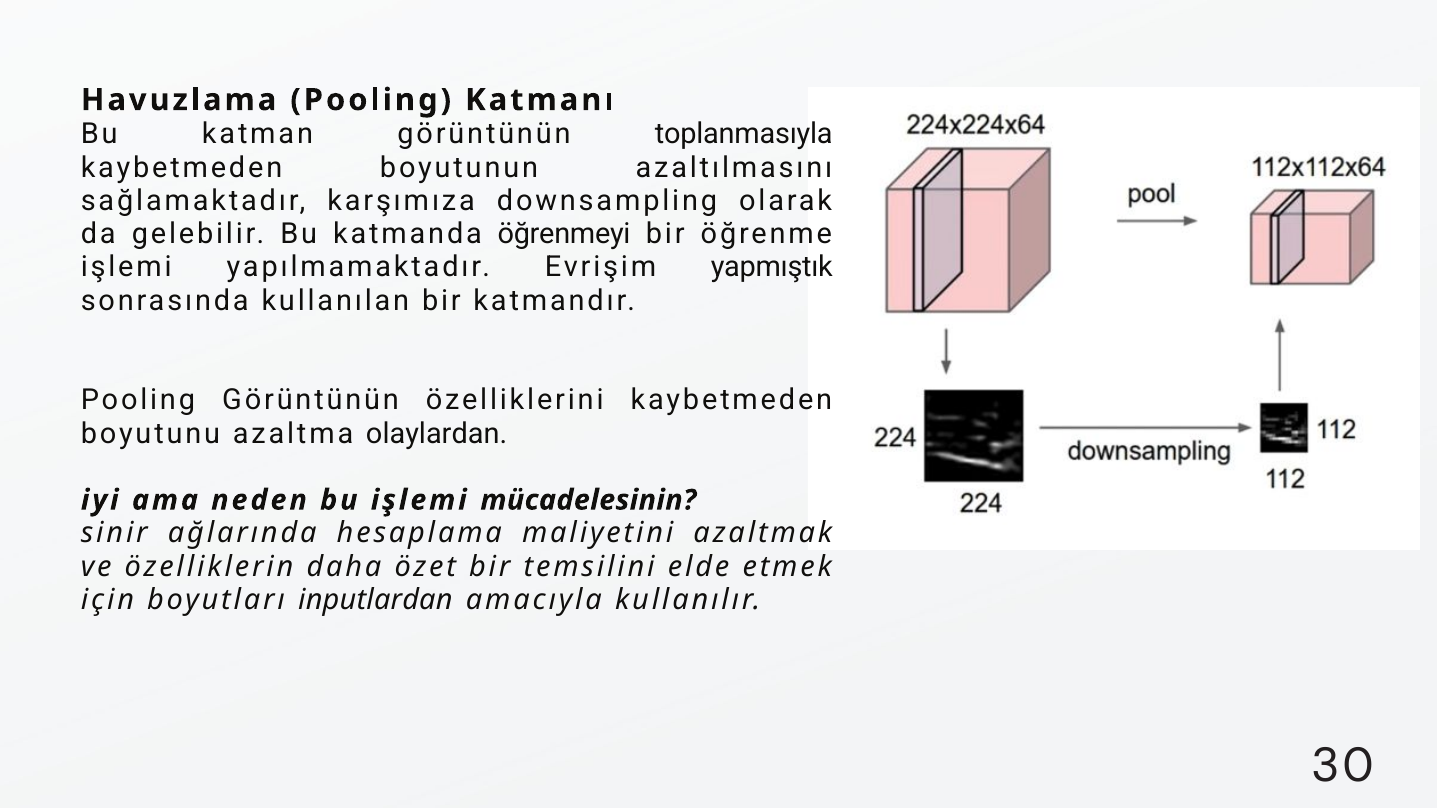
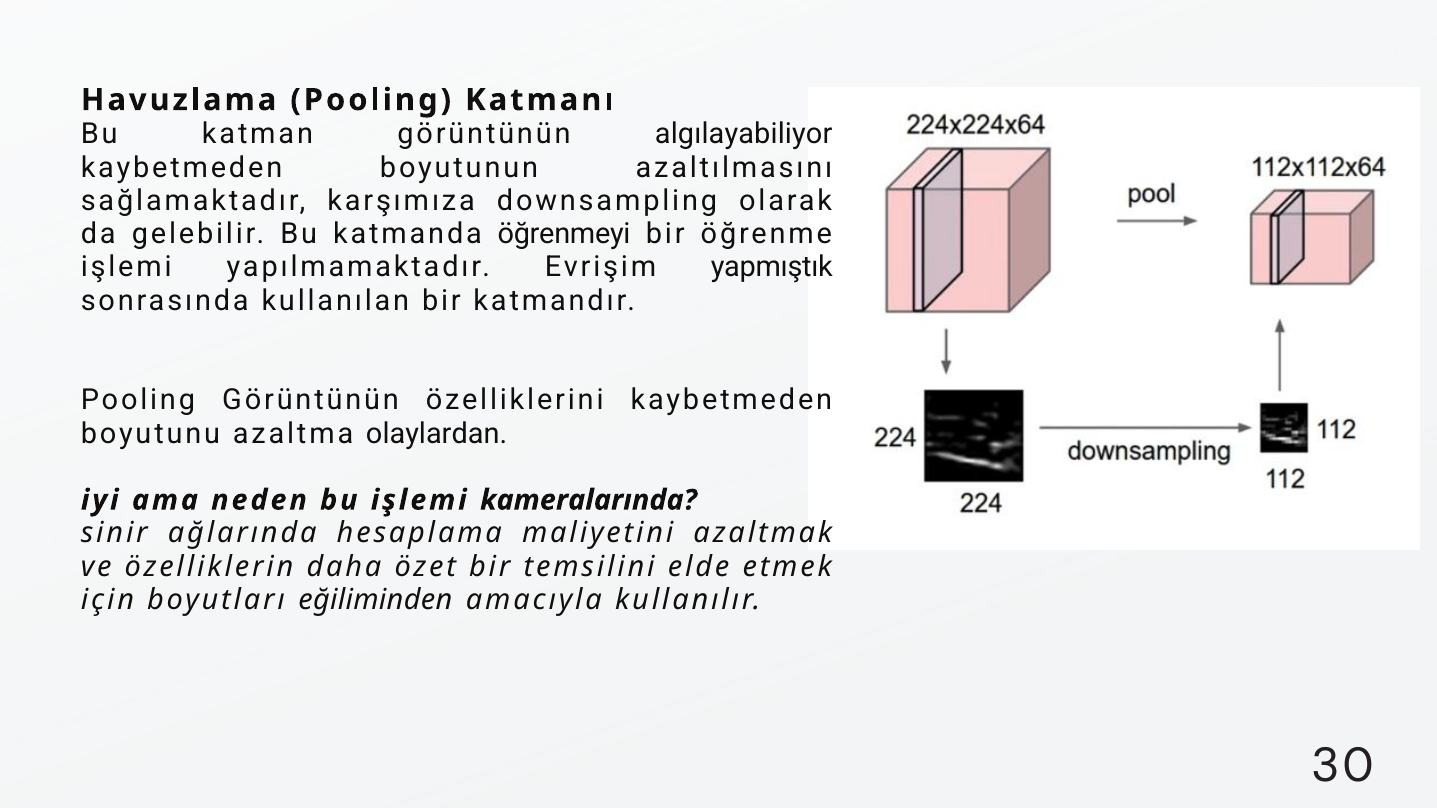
toplanmasıyla: toplanmasıyla -> algılayabiliyor
mücadelesinin: mücadelesinin -> kameralarında
inputlardan: inputlardan -> eğiliminden
